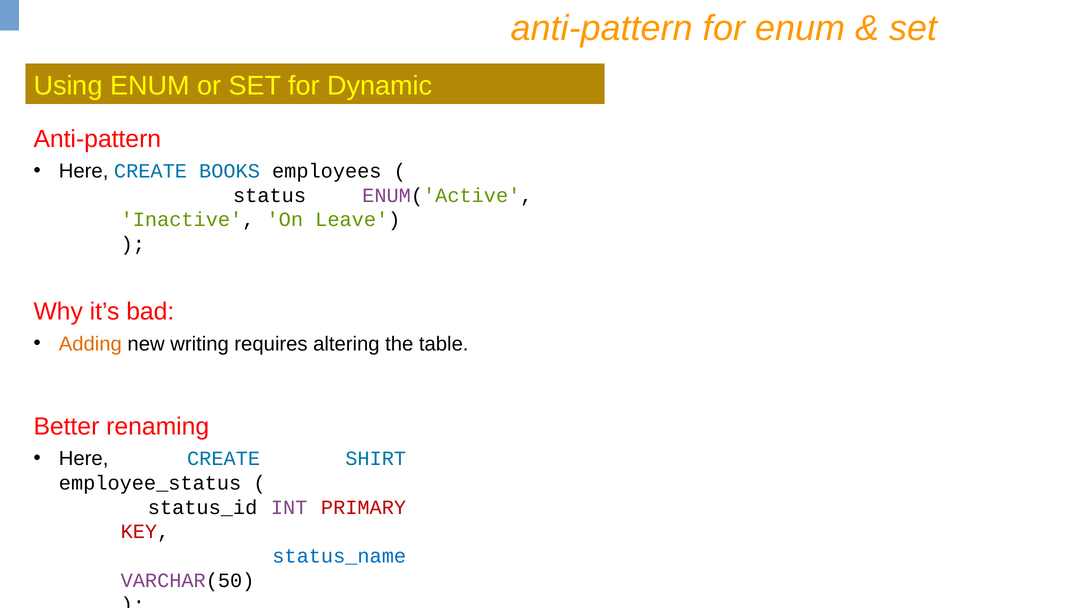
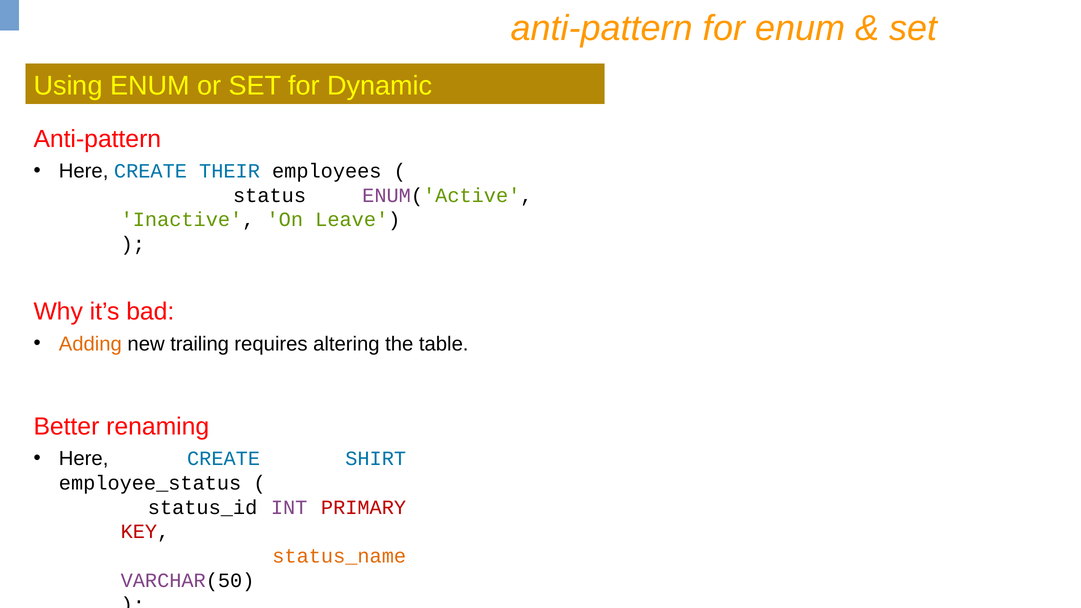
BOOKS: BOOKS -> THEIR
writing: writing -> trailing
status_name colour: blue -> orange
